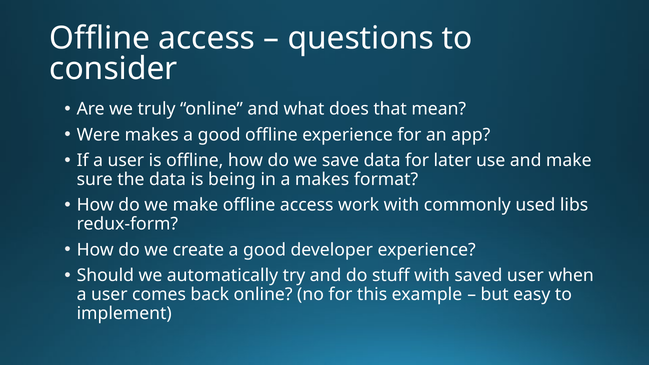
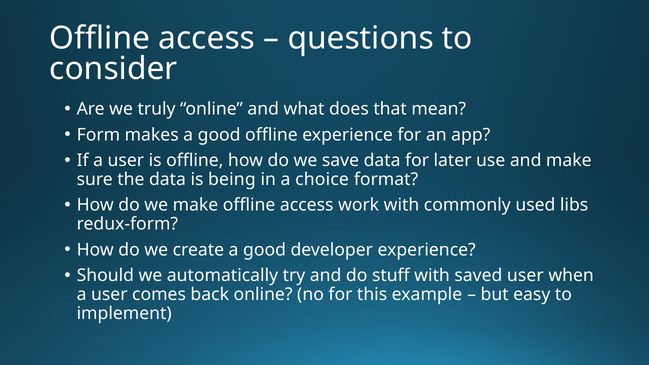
Were: Were -> Form
a makes: makes -> choice
